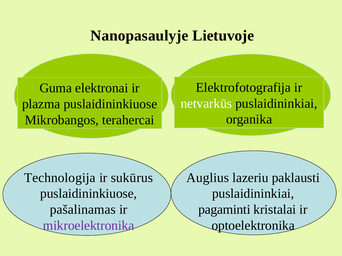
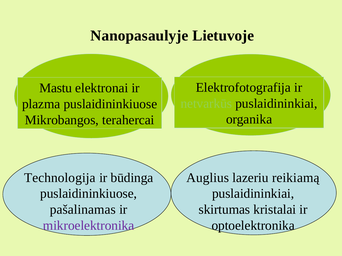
Guma: Guma -> Mastu
netvarkūs colour: white -> light green
sukūrus: sukūrus -> būdinga
paklausti: paklausti -> reikiamą
pagaminti: pagaminti -> skirtumas
